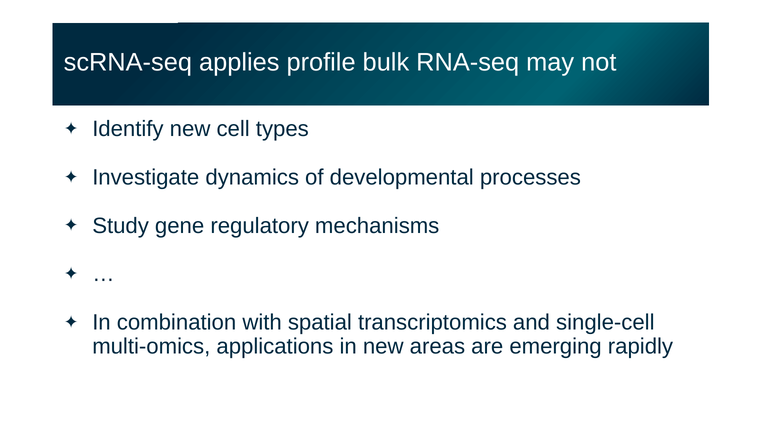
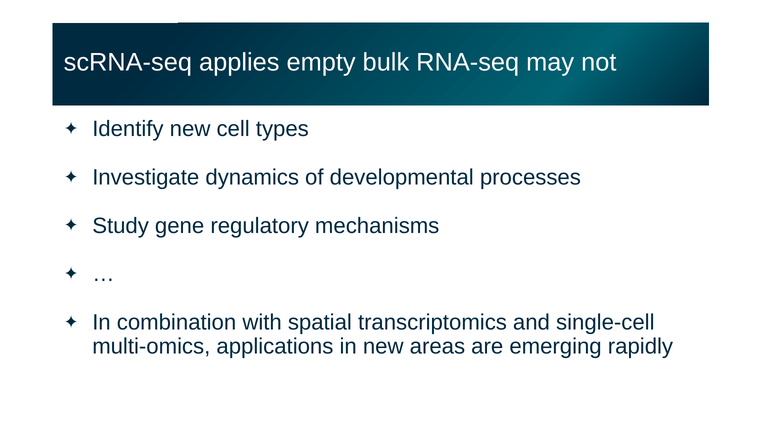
profile: profile -> empty
